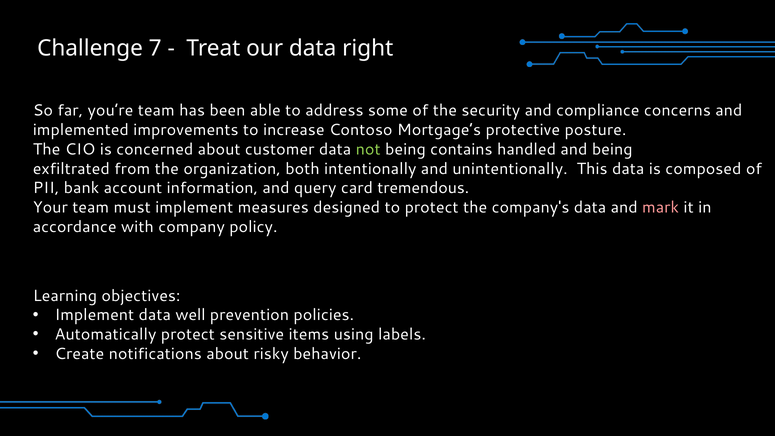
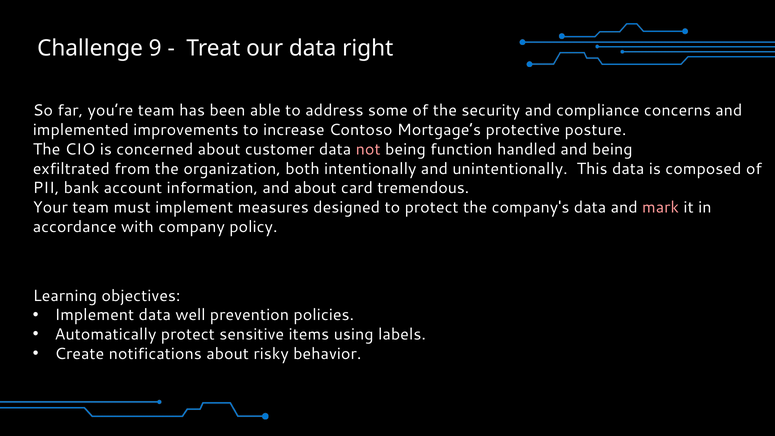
7: 7 -> 9
not colour: light green -> pink
contains: contains -> function
and query: query -> about
